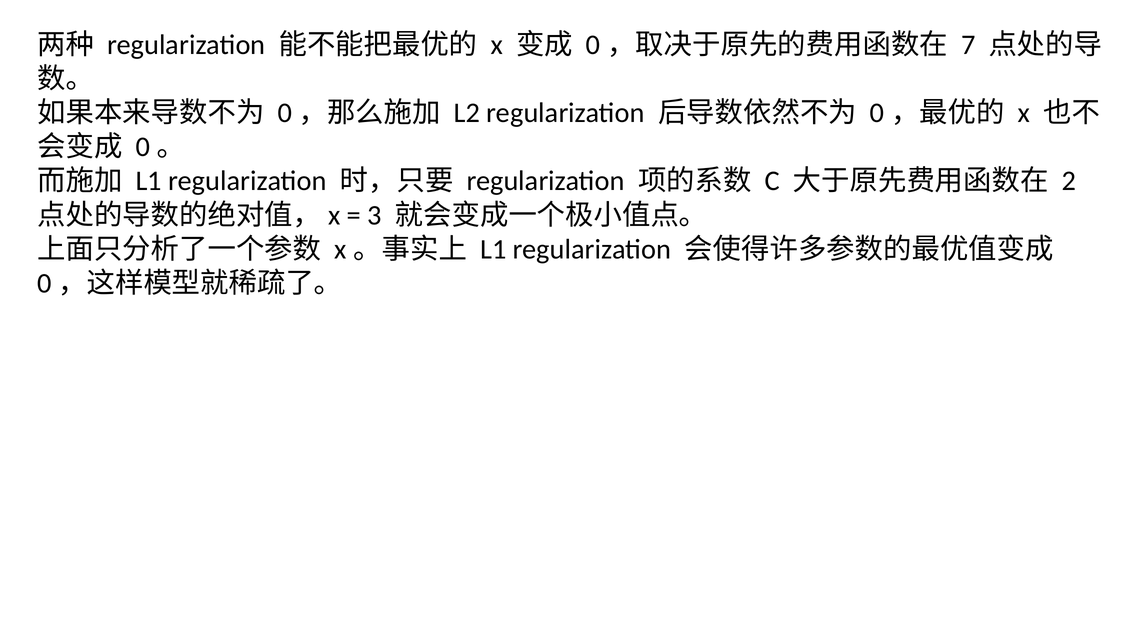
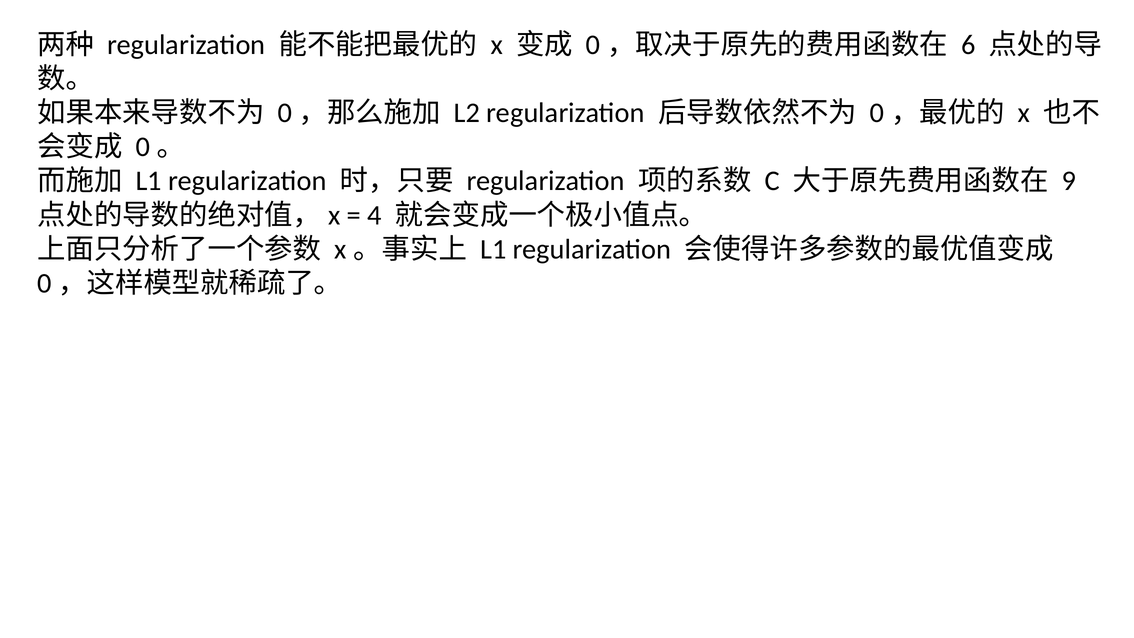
7: 7 -> 6
2: 2 -> 9
3: 3 -> 4
